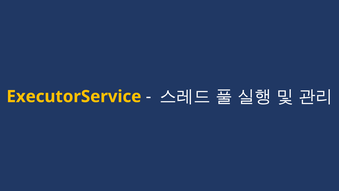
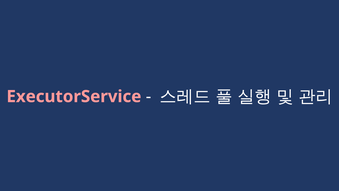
ExecutorService colour: yellow -> pink
